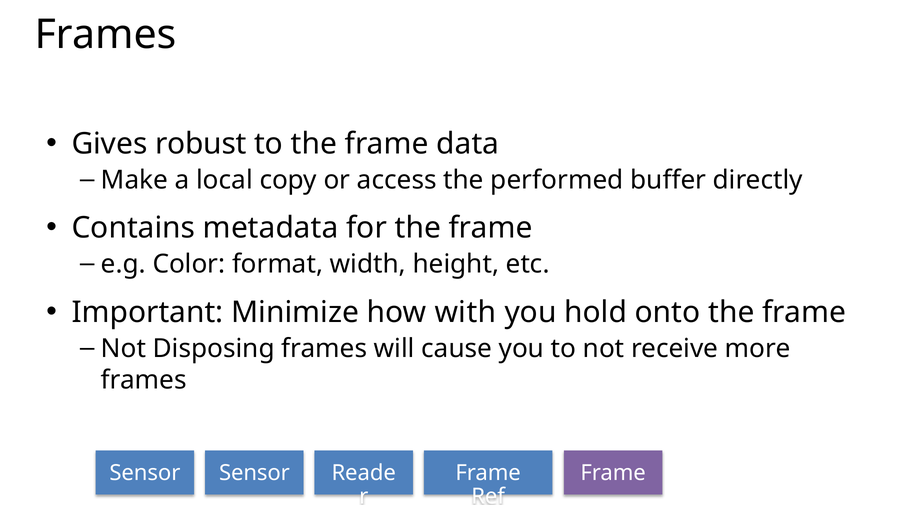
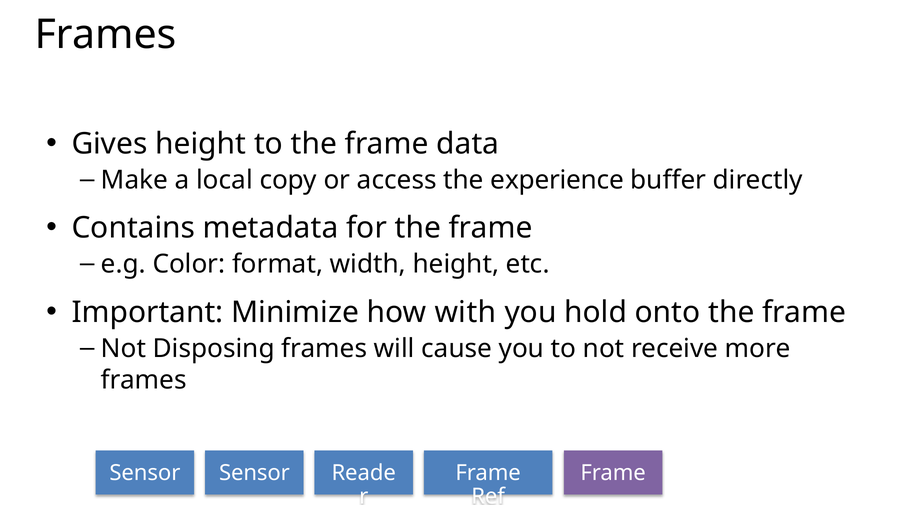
Gives robust: robust -> height
performed: performed -> experience
